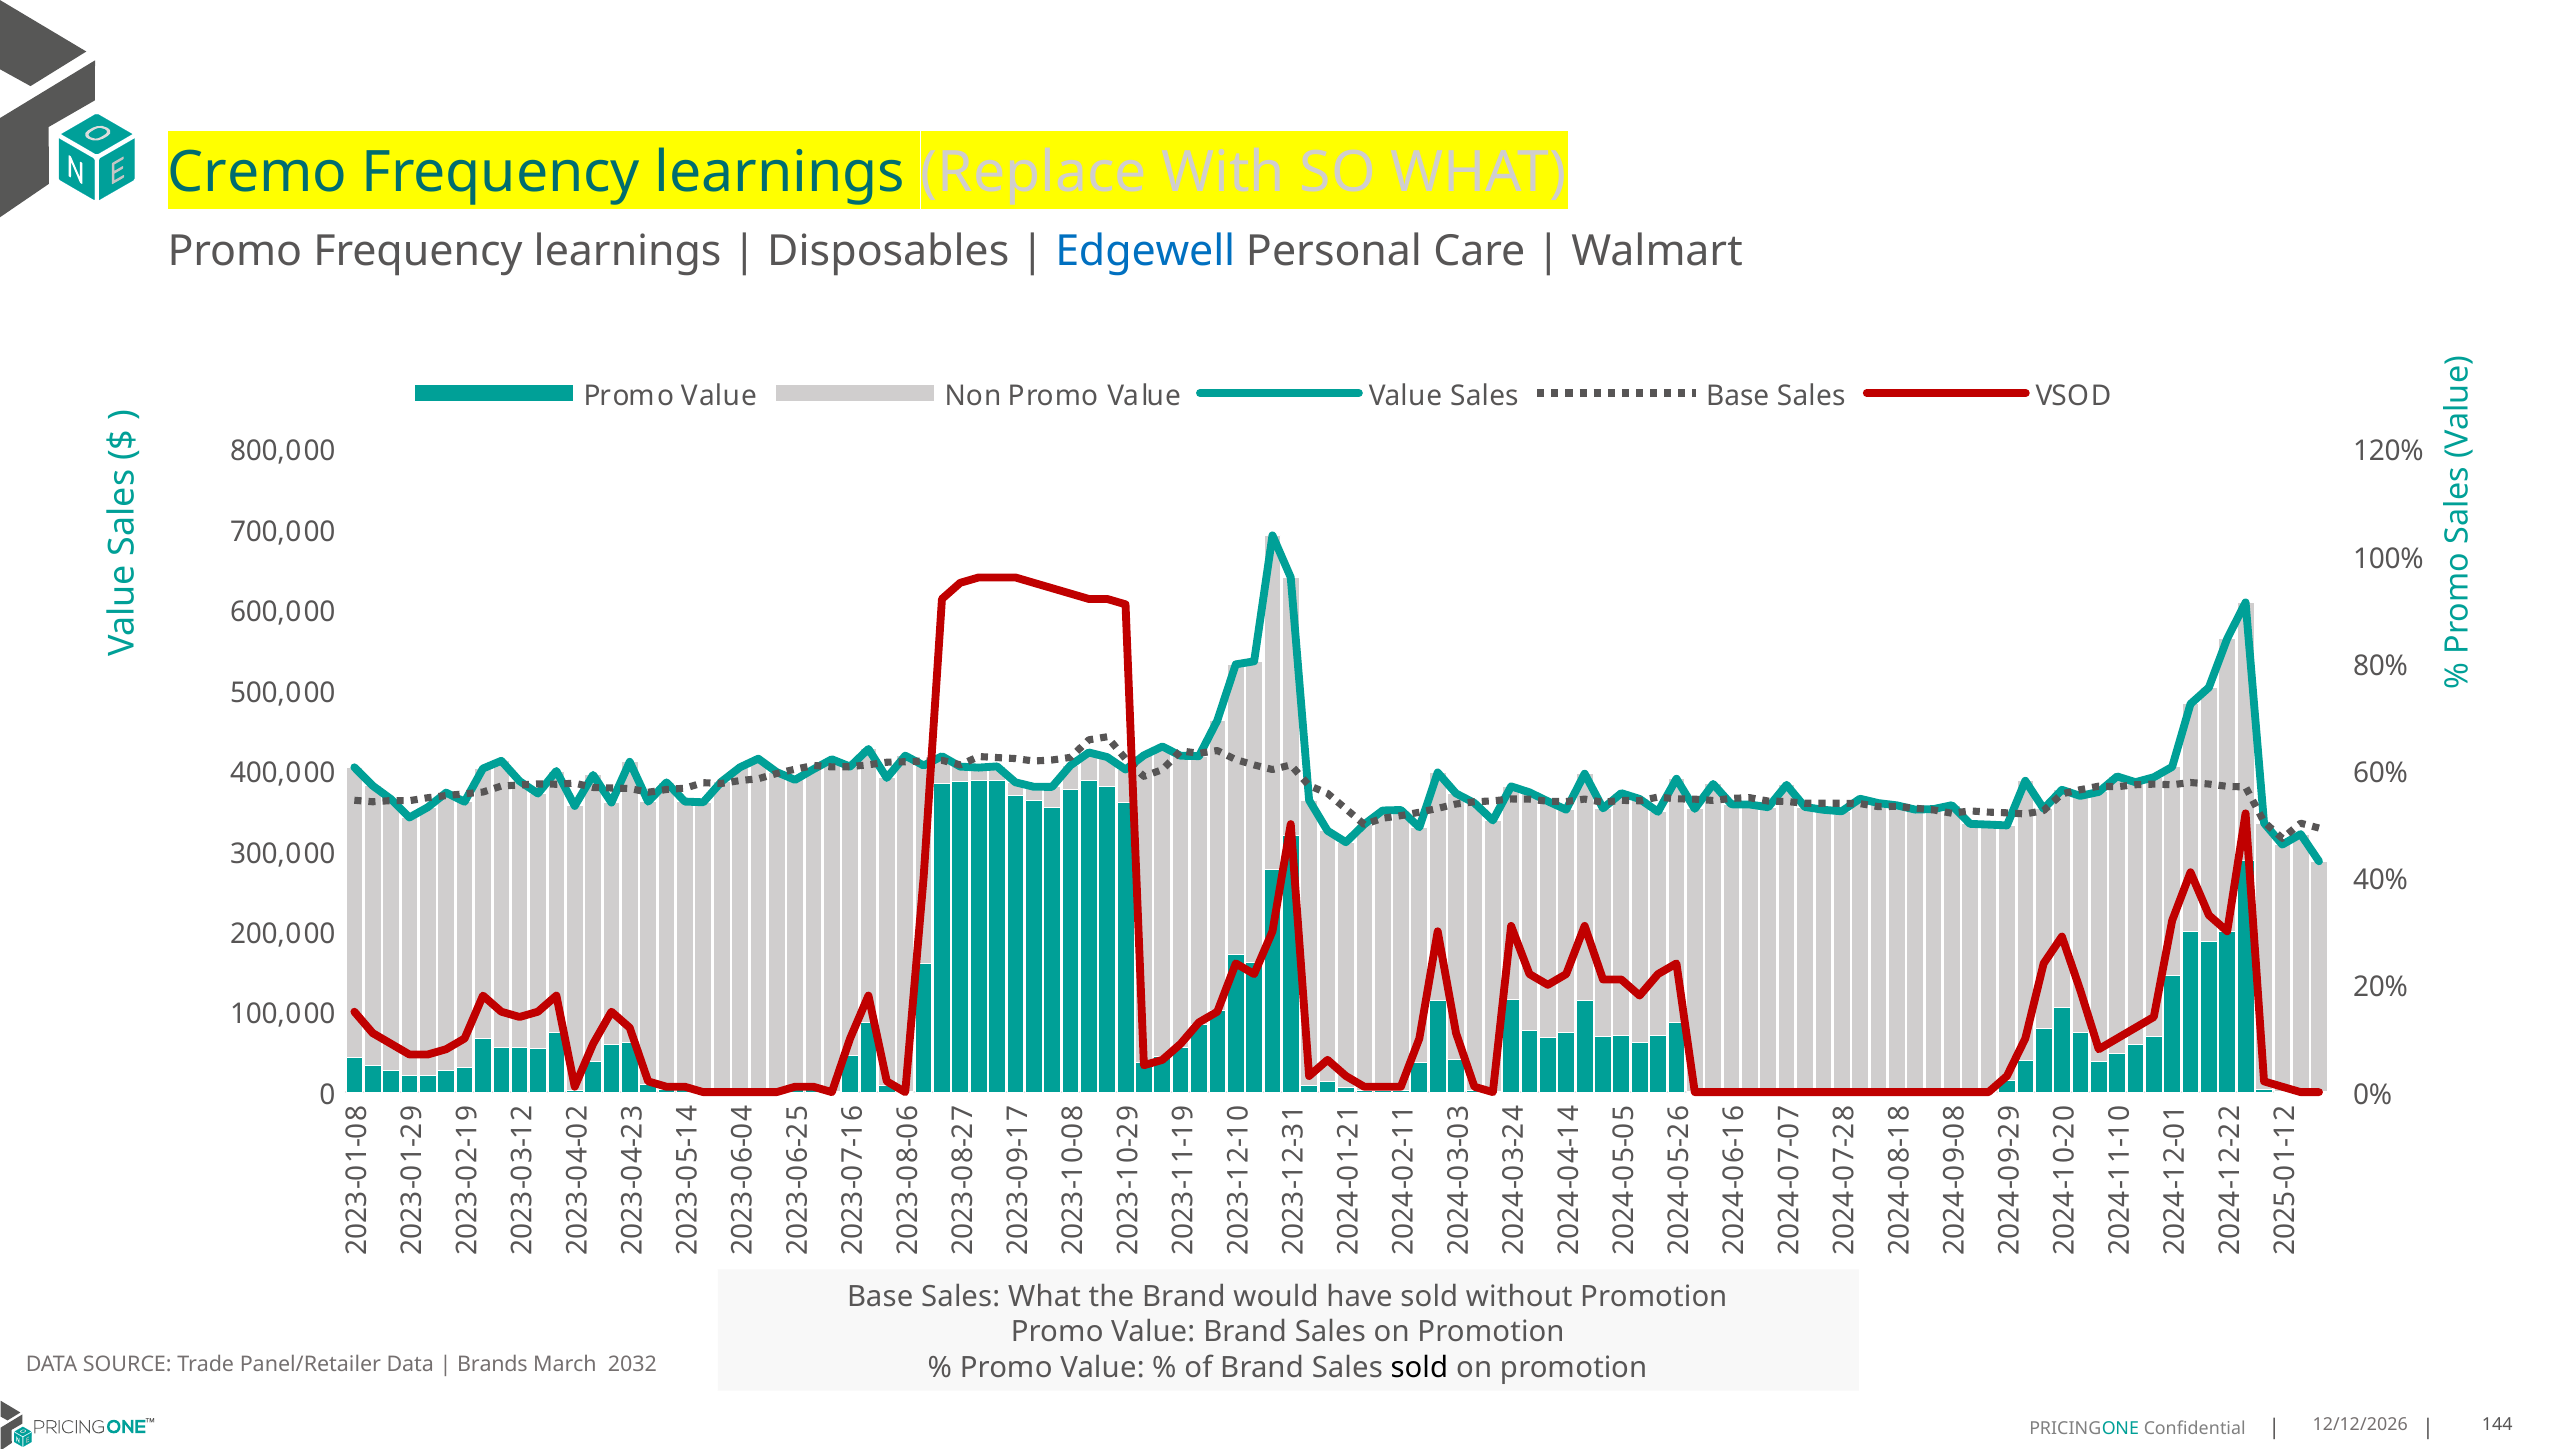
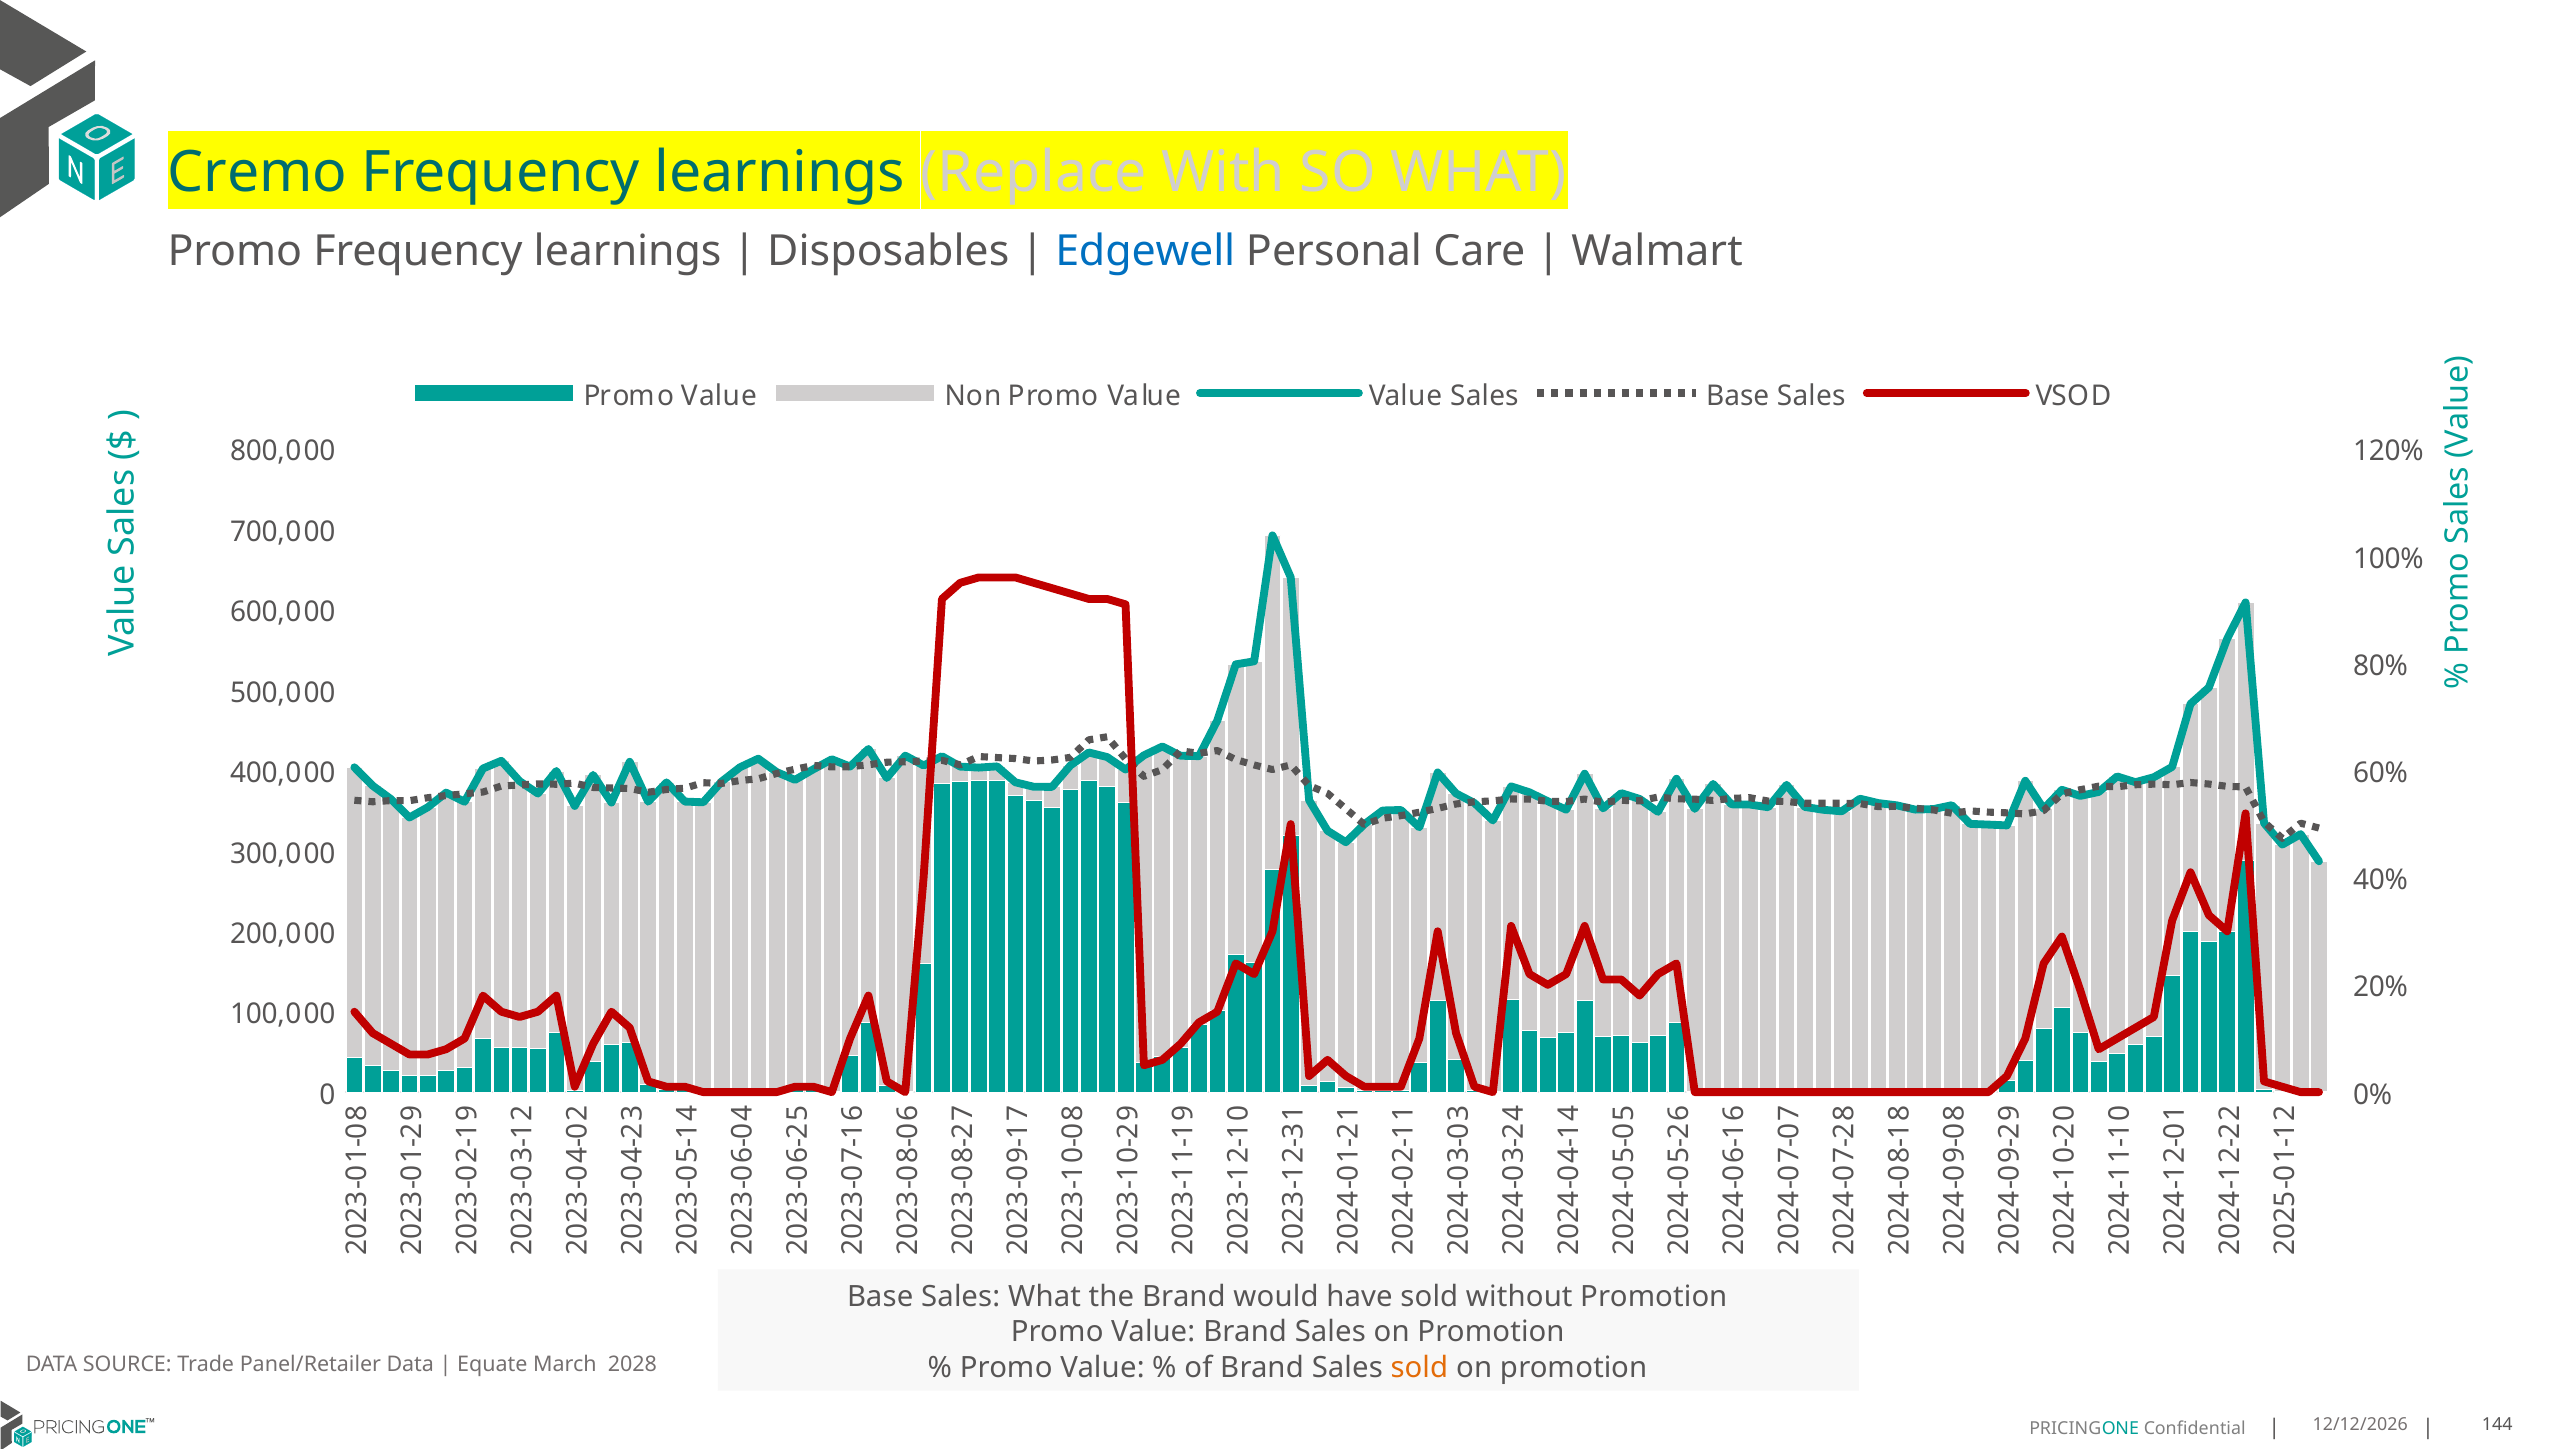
Brands: Brands -> Equate
2032: 2032 -> 2028
sold at (1419, 1368) colour: black -> orange
